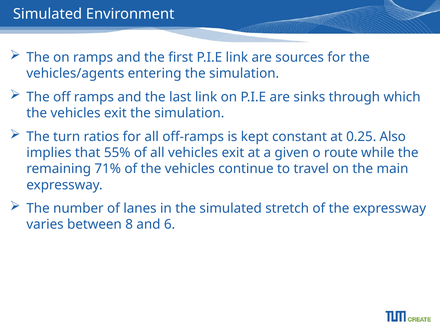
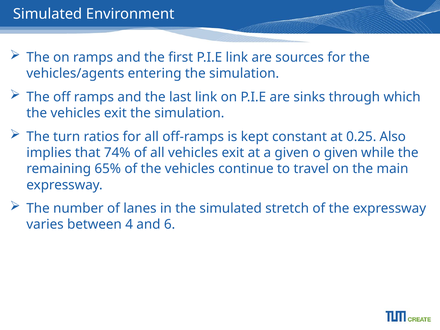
55%: 55% -> 74%
o route: route -> given
71%: 71% -> 65%
8: 8 -> 4
